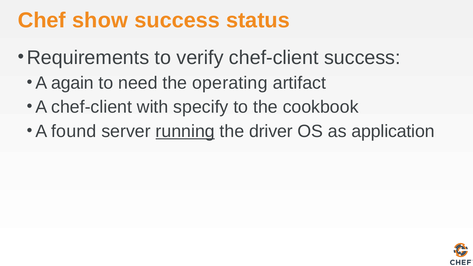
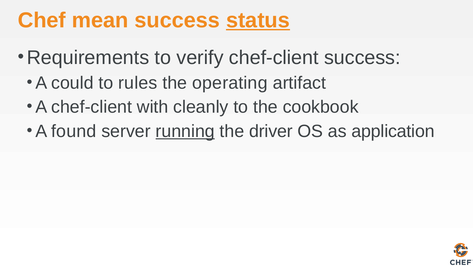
show: show -> mean
status underline: none -> present
again: again -> could
need: need -> rules
specify: specify -> cleanly
